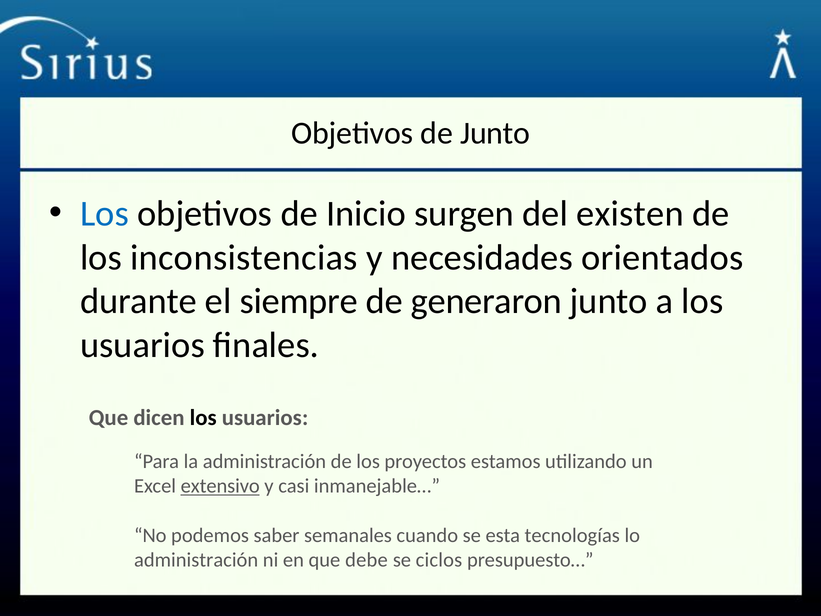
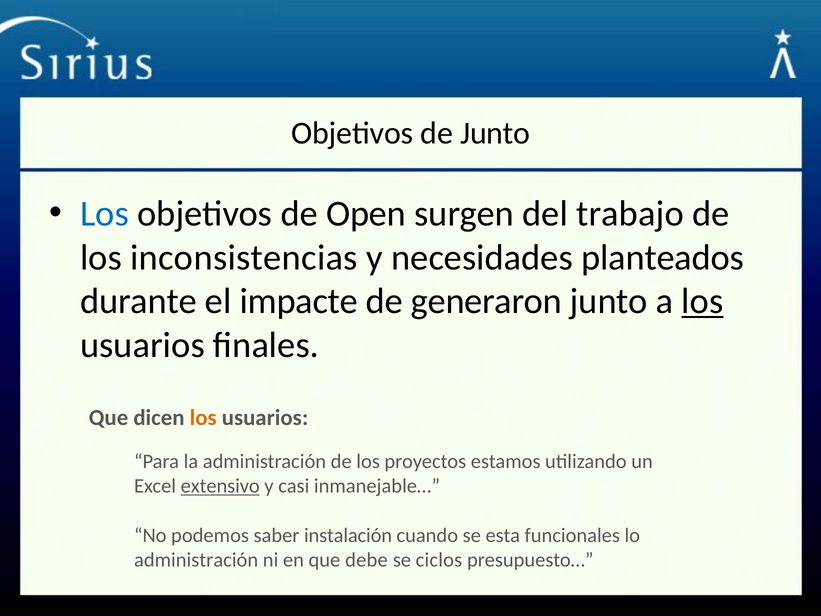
Inicio: Inicio -> Open
existen: existen -> trabajo
orientados: orientados -> planteados
siempre: siempre -> impacte
los at (702, 301) underline: none -> present
los at (203, 418) colour: black -> orange
semanales: semanales -> instalación
tecnologías: tecnologías -> funcionales
